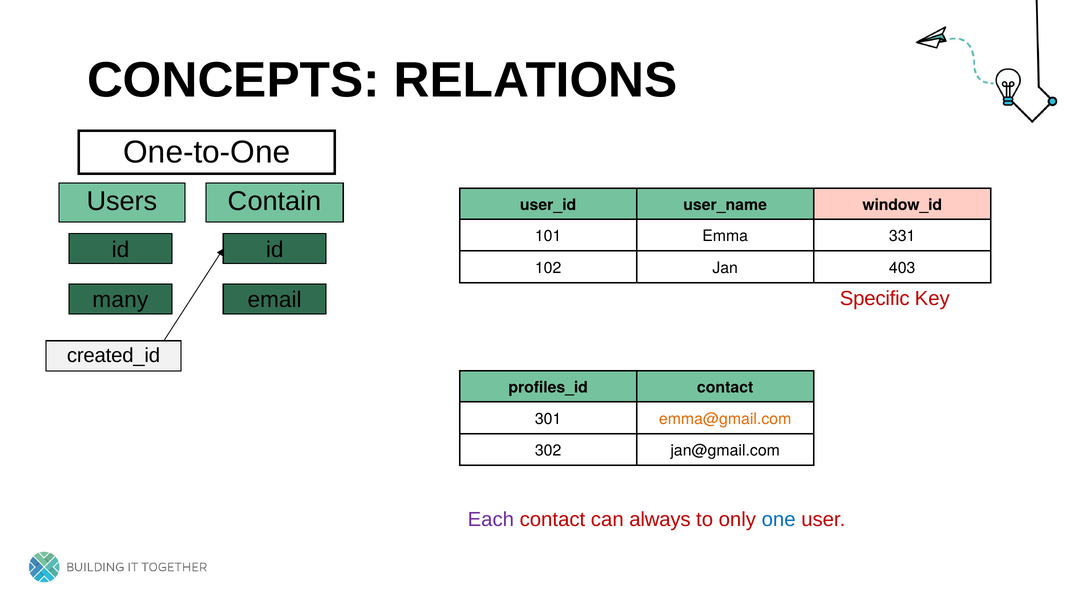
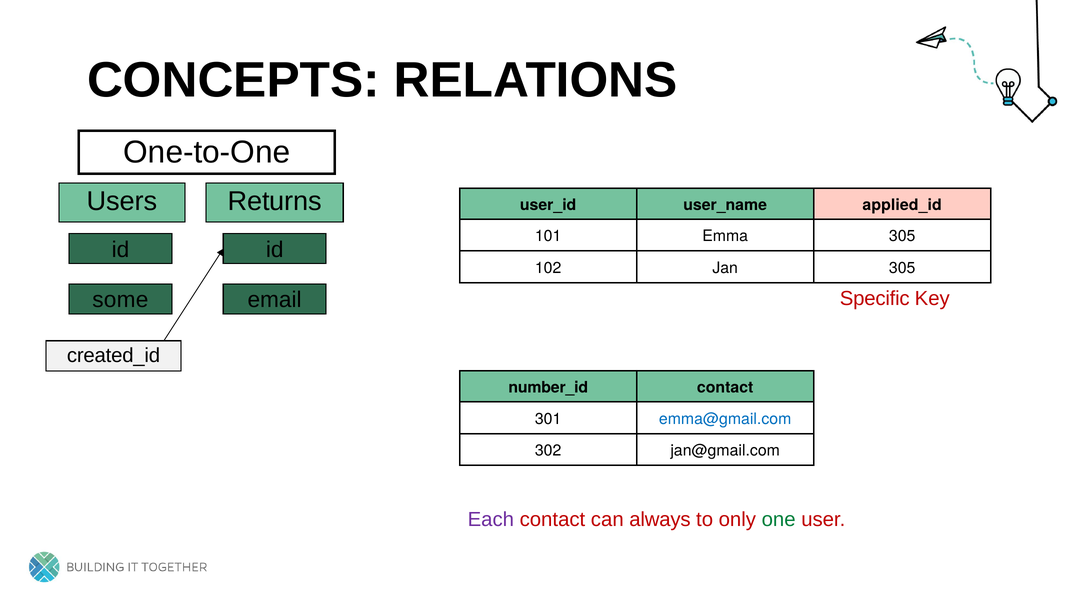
Contain: Contain -> Returns
window_id: window_id -> applied_id
Emma 331: 331 -> 305
Jan 403: 403 -> 305
many: many -> some
profiles_id: profiles_id -> number_id
emma@gmail.com colour: orange -> blue
one colour: blue -> green
